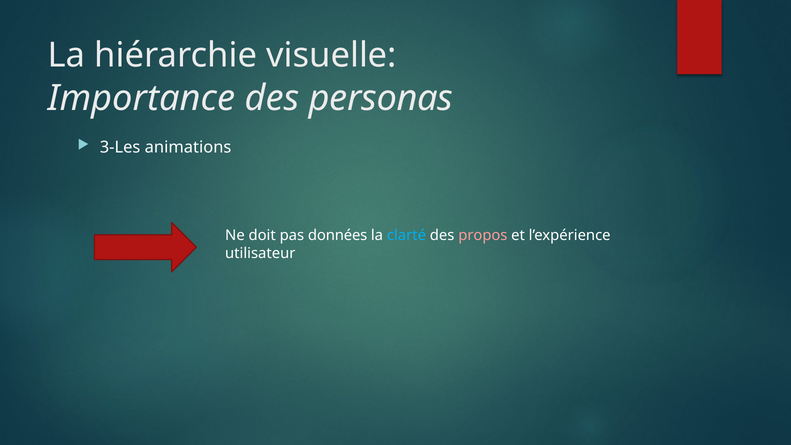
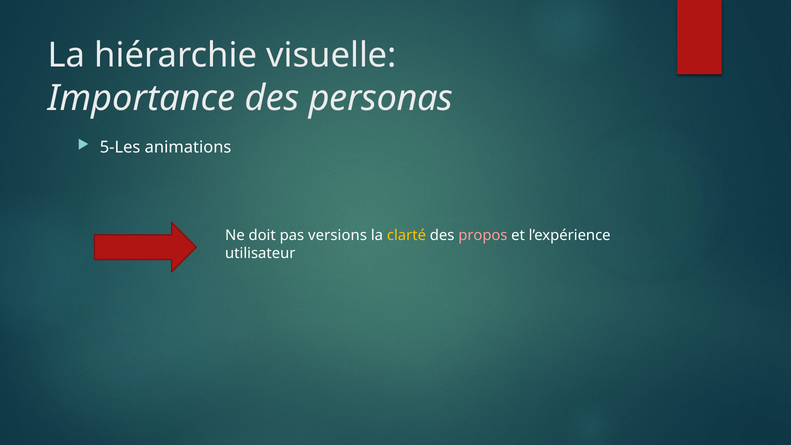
3-Les: 3-Les -> 5-Les
données: données -> versions
clarté colour: light blue -> yellow
